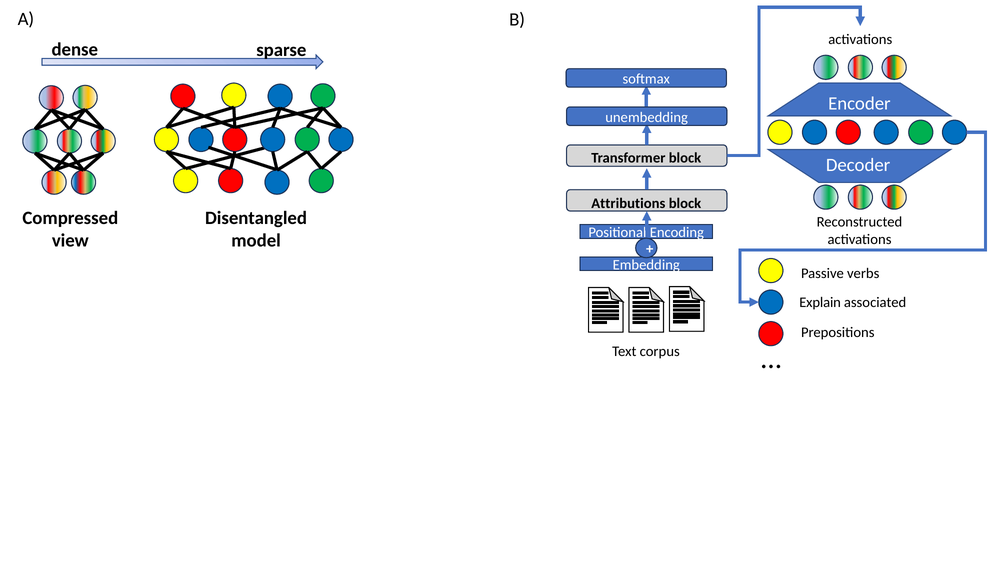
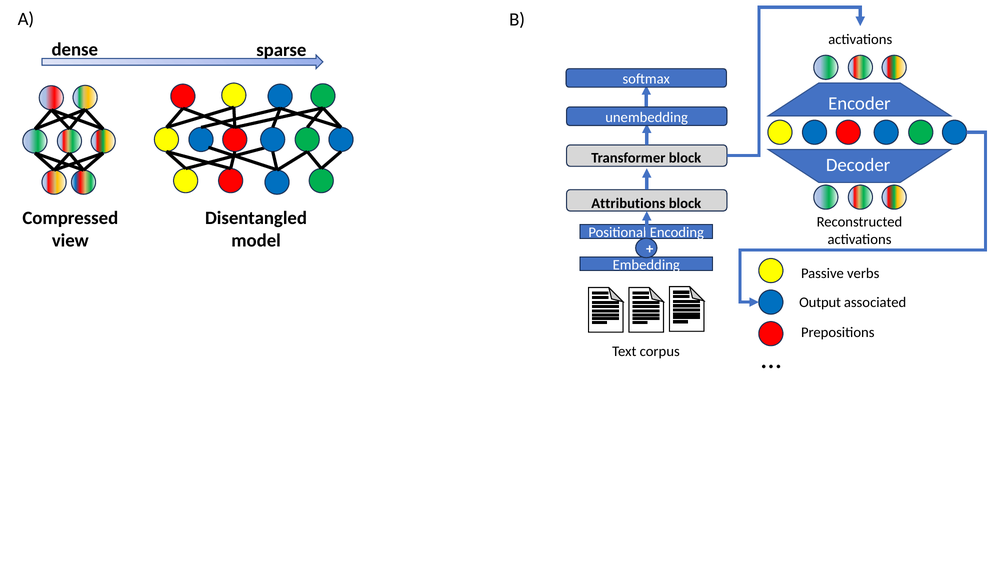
Explain: Explain -> Output
